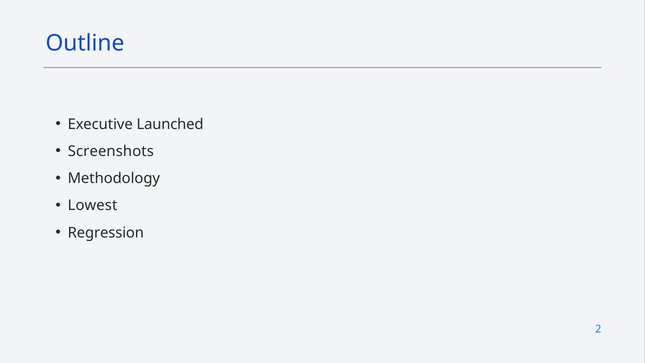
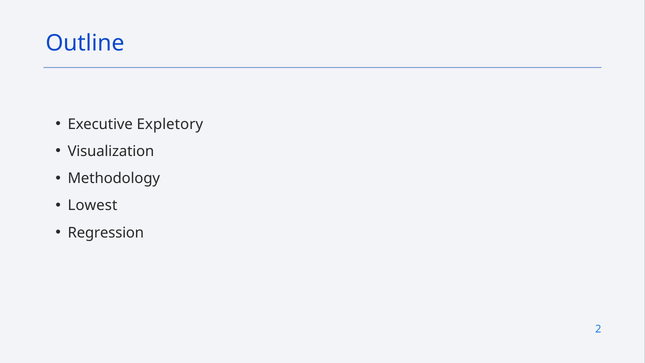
Launched: Launched -> Expletory
Screenshots: Screenshots -> Visualization
